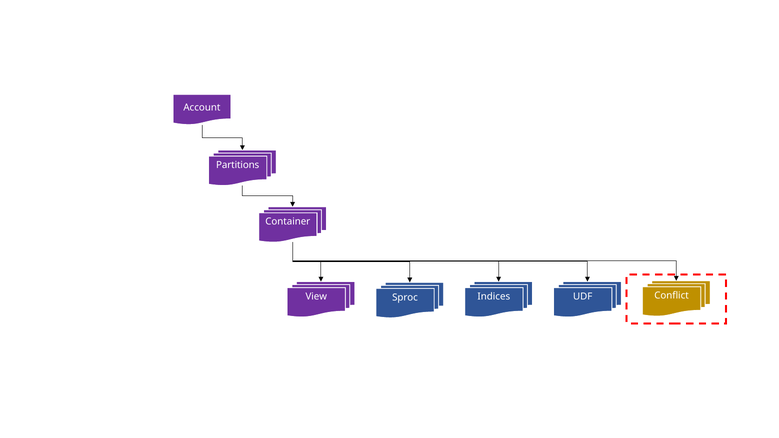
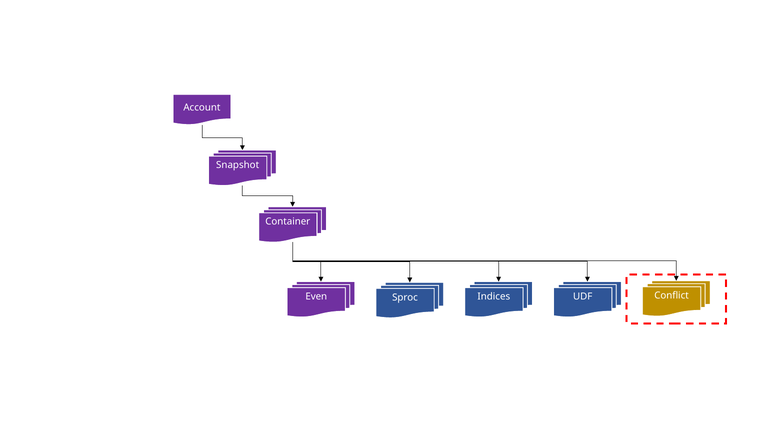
Partitions: Partitions -> Snapshot
View: View -> Even
